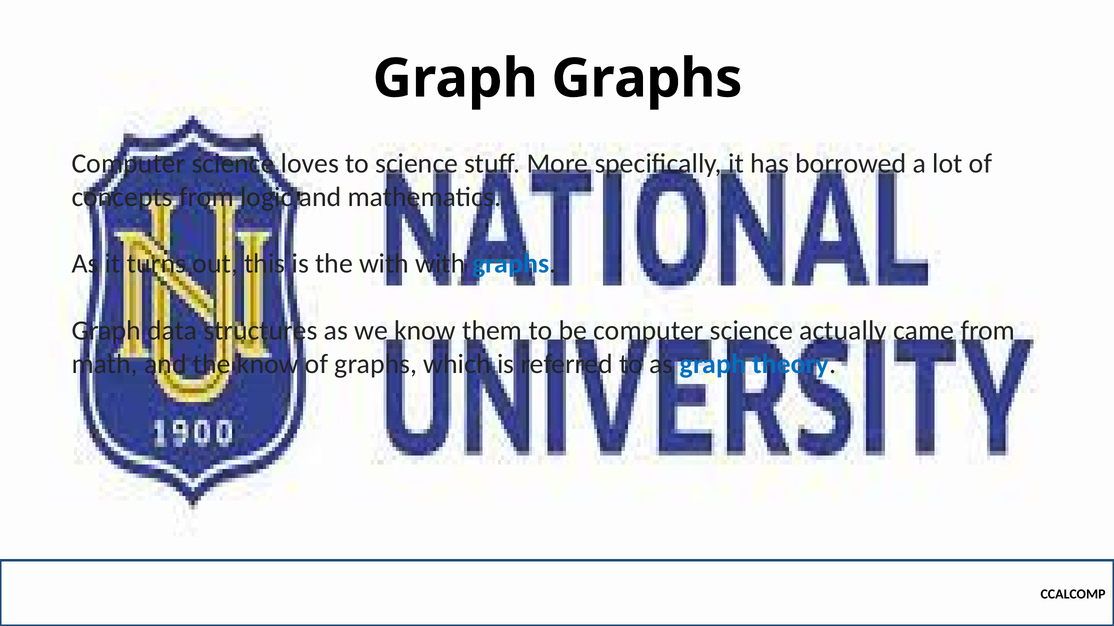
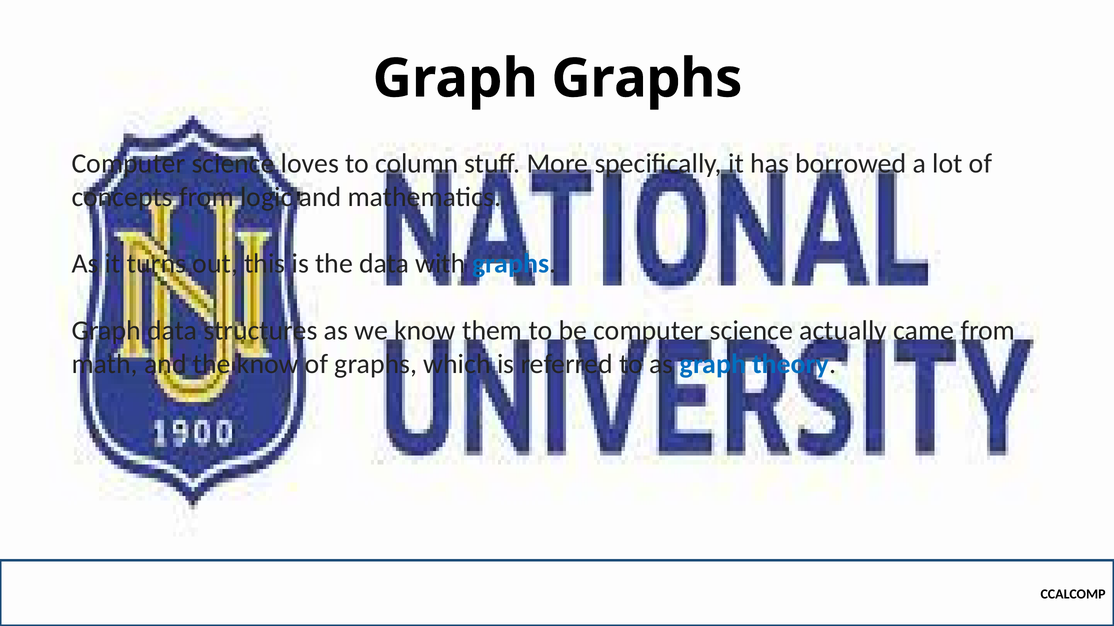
to science: science -> column
the with: with -> data
